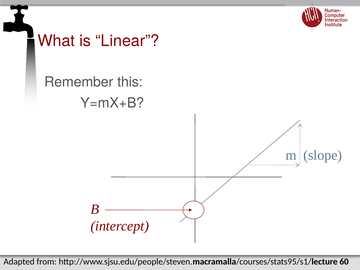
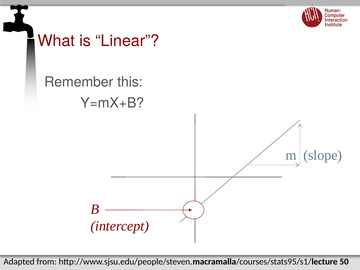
60: 60 -> 50
